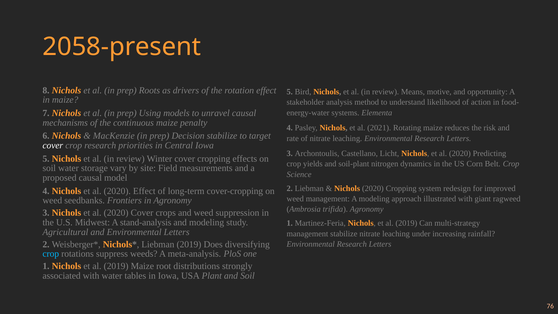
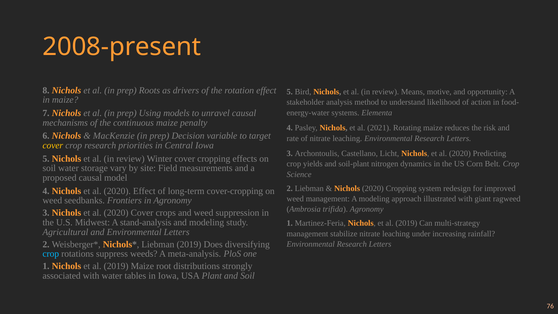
2058-present: 2058-present -> 2008-present
Decision stabilize: stabilize -> variable
cover at (53, 145) colour: white -> yellow
